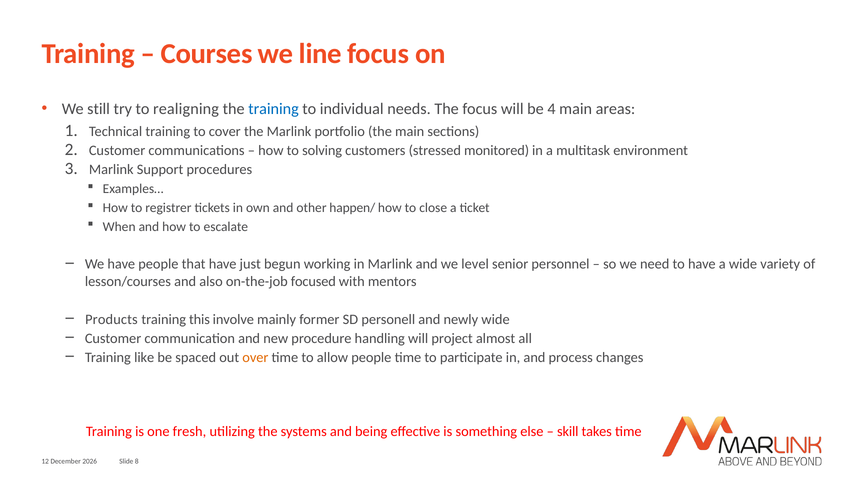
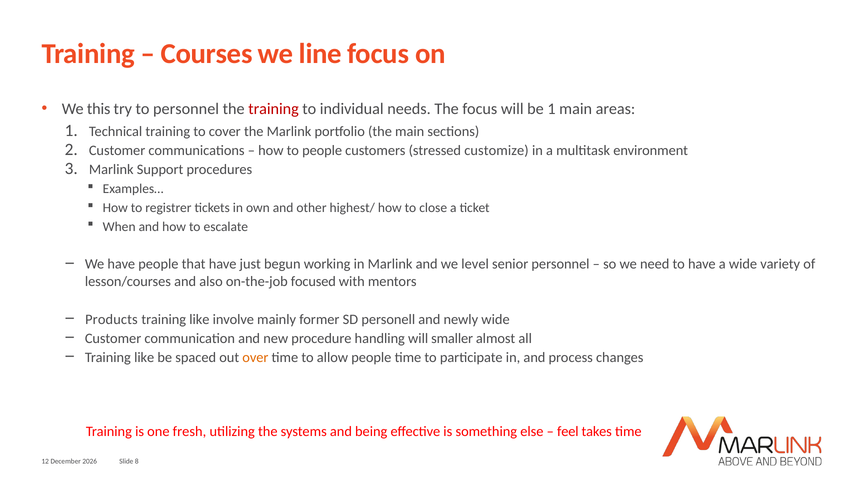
still: still -> this
to realigning: realigning -> personnel
training at (274, 109) colour: blue -> red
be 4: 4 -> 1
to solving: solving -> people
monitored: monitored -> customize
happen/: happen/ -> highest/
this at (199, 320): this -> like
project: project -> smaller
skill: skill -> feel
